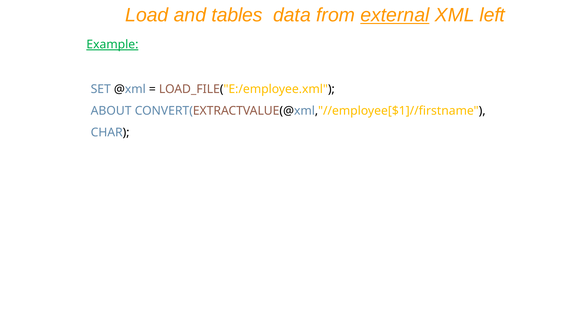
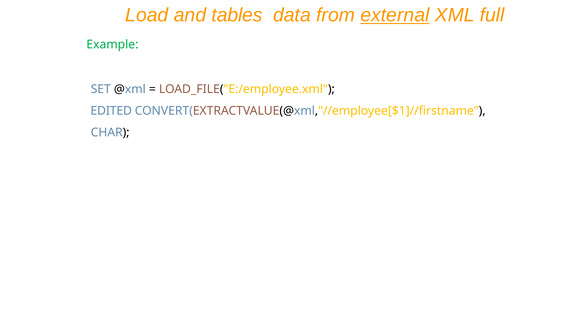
left: left -> full
Example underline: present -> none
ABOUT: ABOUT -> EDITED
